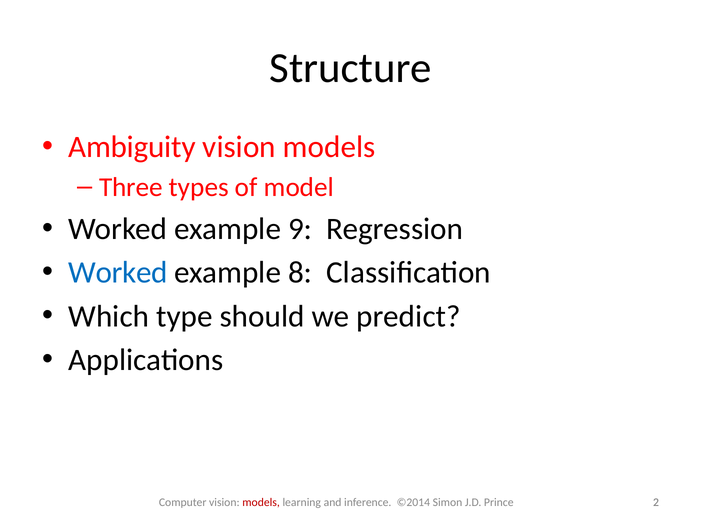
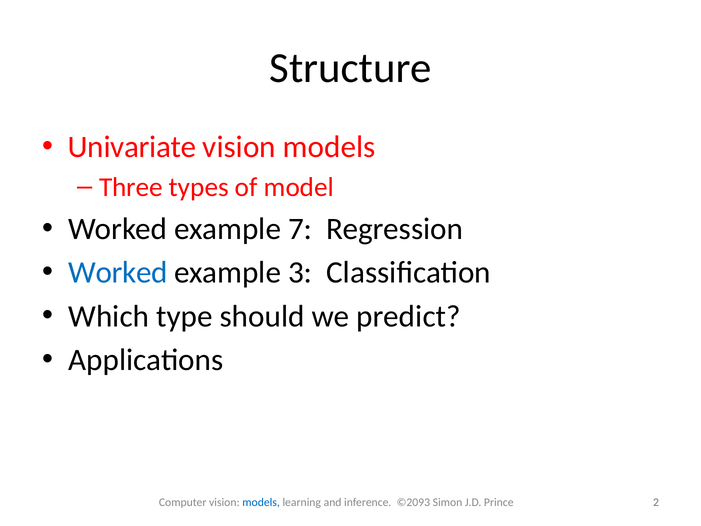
Ambiguity: Ambiguity -> Univariate
9: 9 -> 7
8: 8 -> 3
models at (261, 502) colour: red -> blue
©2014: ©2014 -> ©2093
